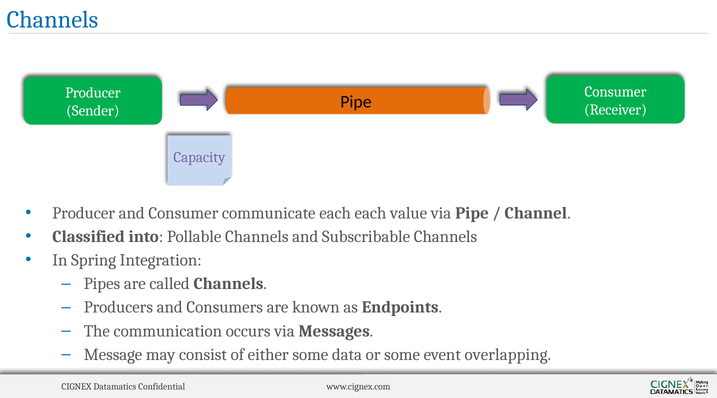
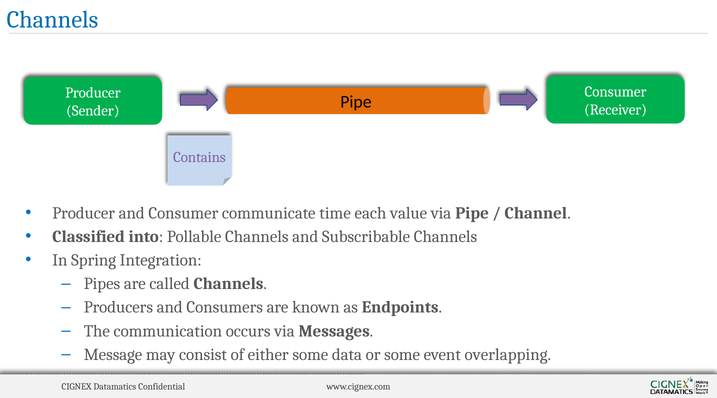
Capacity: Capacity -> Contains
communicate each: each -> time
